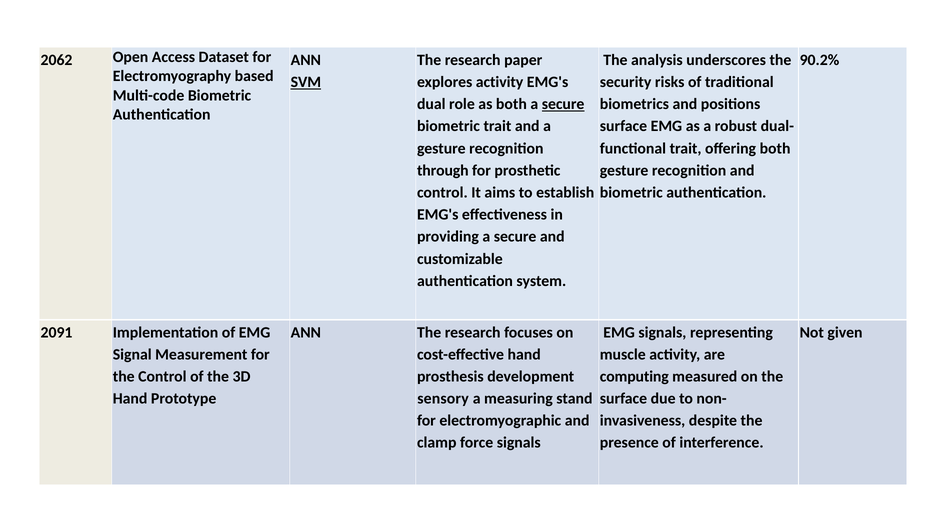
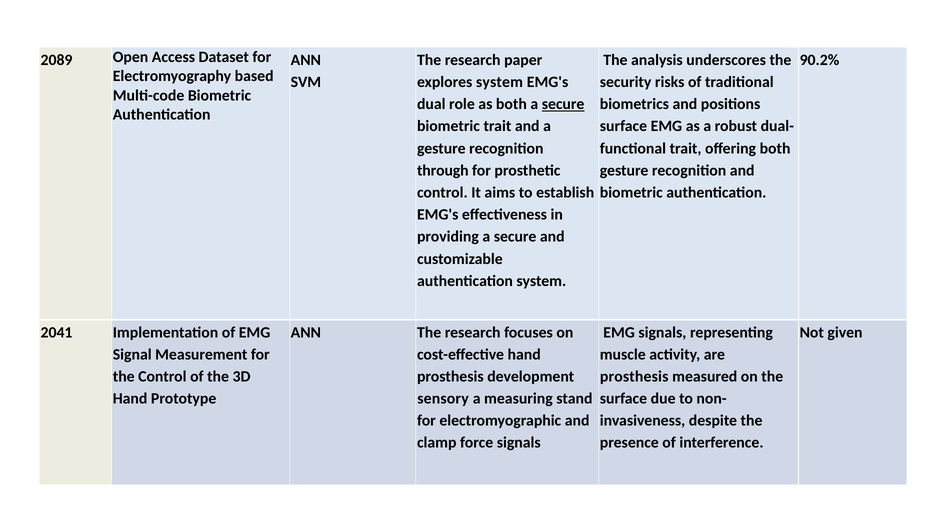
2062: 2062 -> 2089
SVM underline: present -> none
explores activity: activity -> system
2091: 2091 -> 2041
computing at (634, 377): computing -> prosthesis
